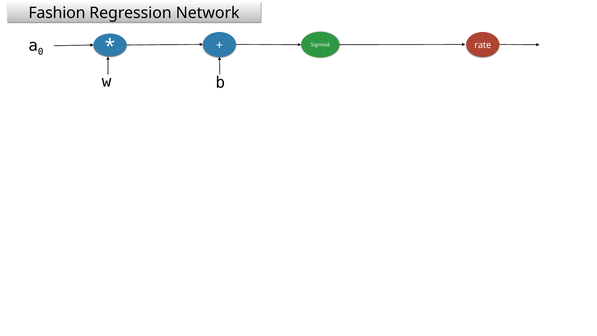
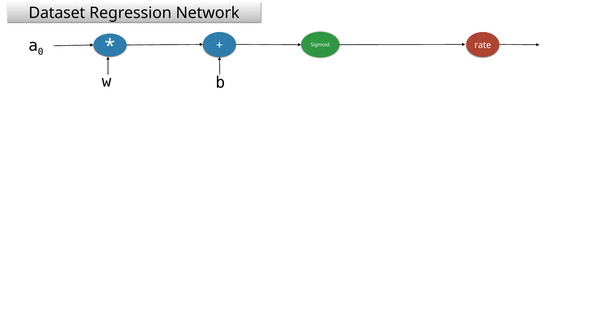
Fashion: Fashion -> Dataset
